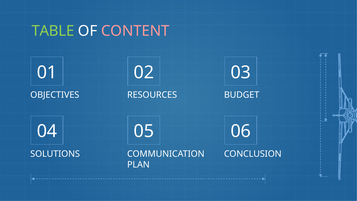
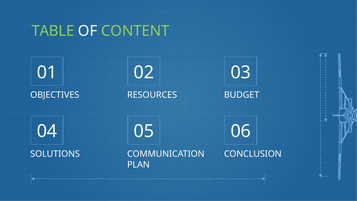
CONTENT colour: pink -> light green
